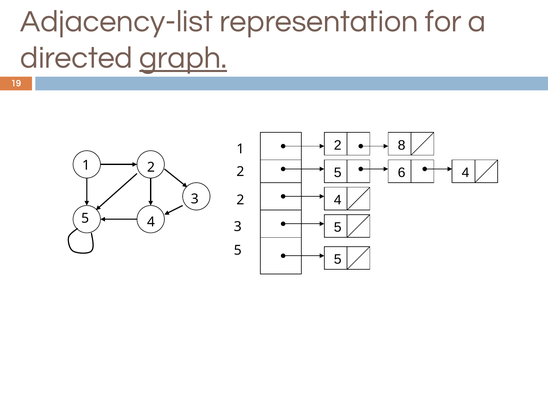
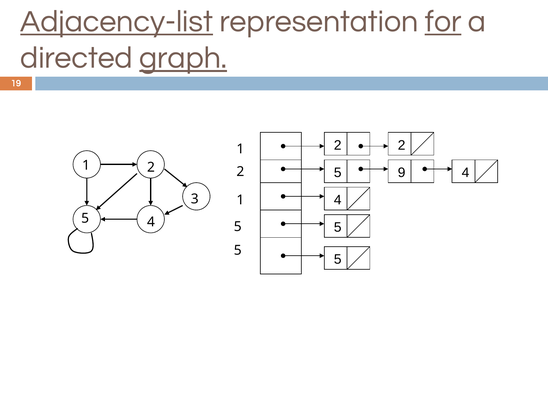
Adjacency-list underline: none -> present
for underline: none -> present
8 at (402, 145): 8 -> 2
6: 6 -> 9
3 2: 2 -> 1
3 at (238, 227): 3 -> 5
